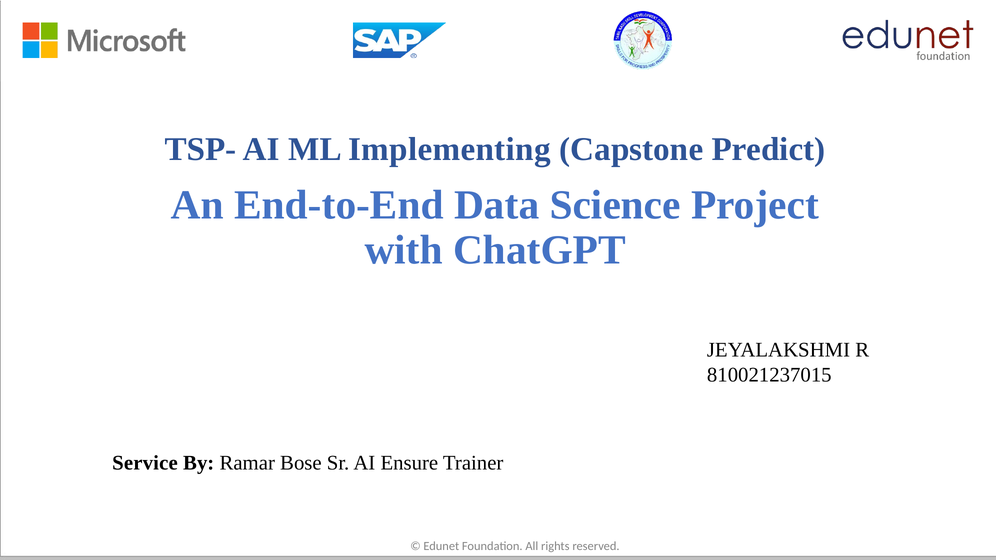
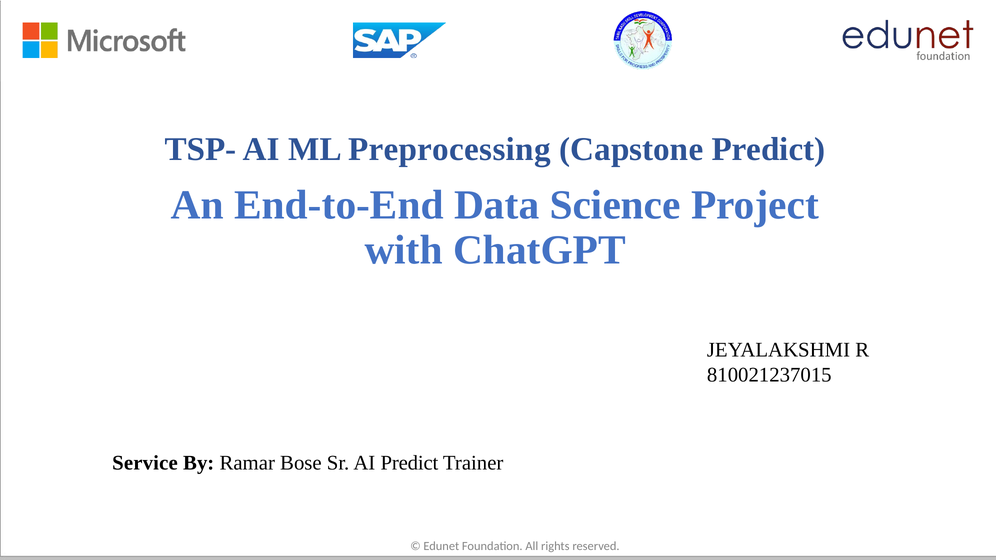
Implementing: Implementing -> Preprocessing
AI Ensure: Ensure -> Predict
